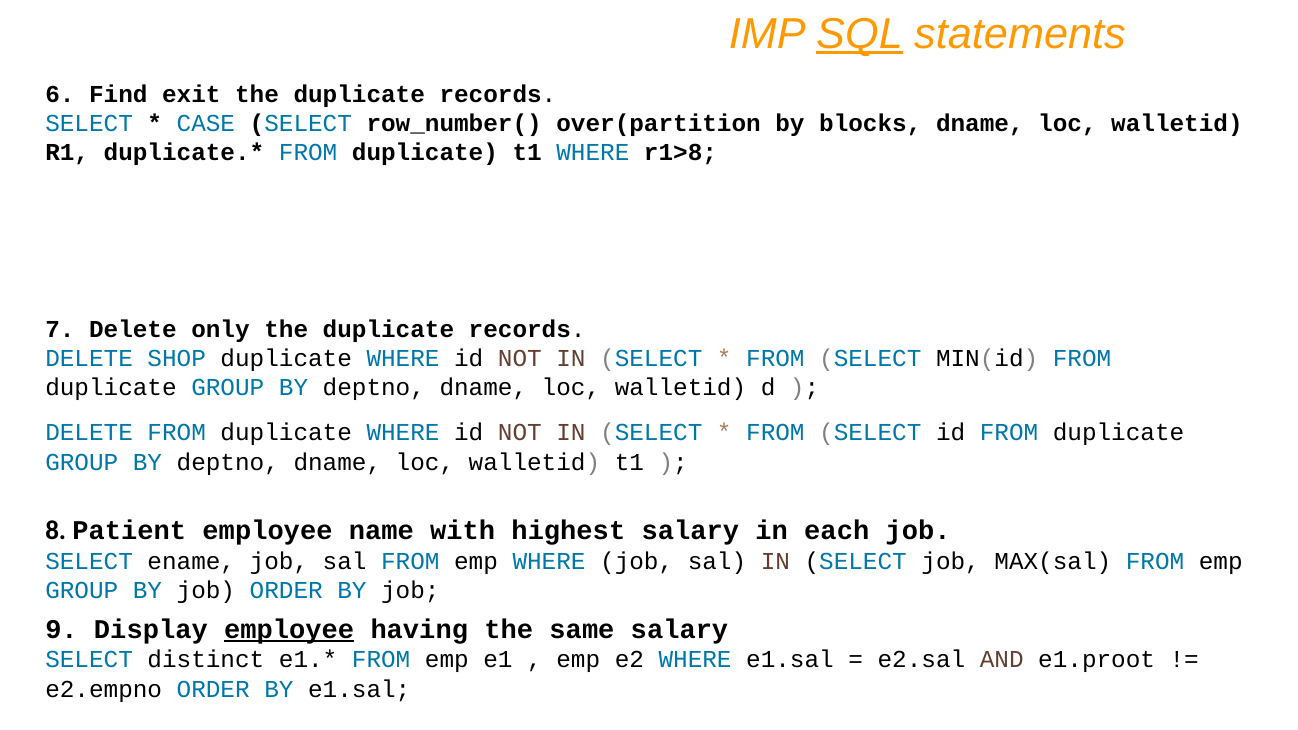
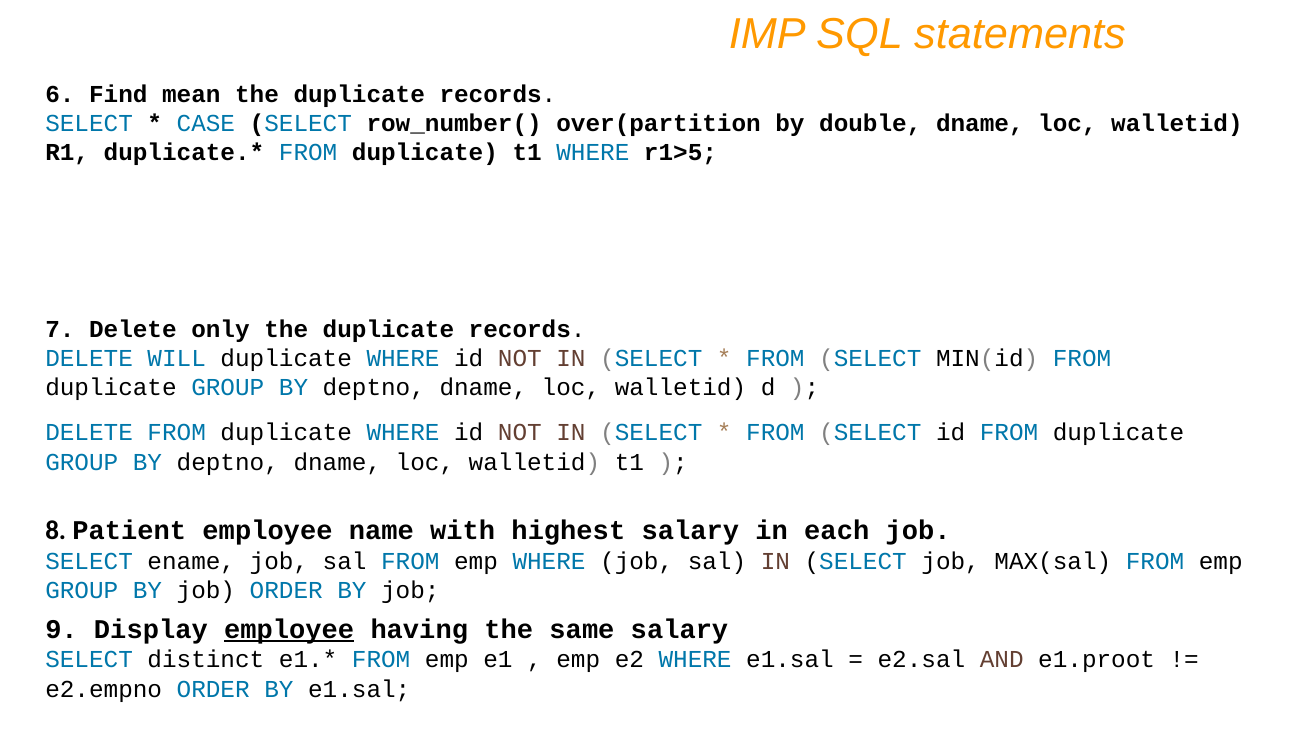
SQL underline: present -> none
exit: exit -> mean
blocks: blocks -> double
r1>8: r1>8 -> r1>5
SHOP: SHOP -> WILL
